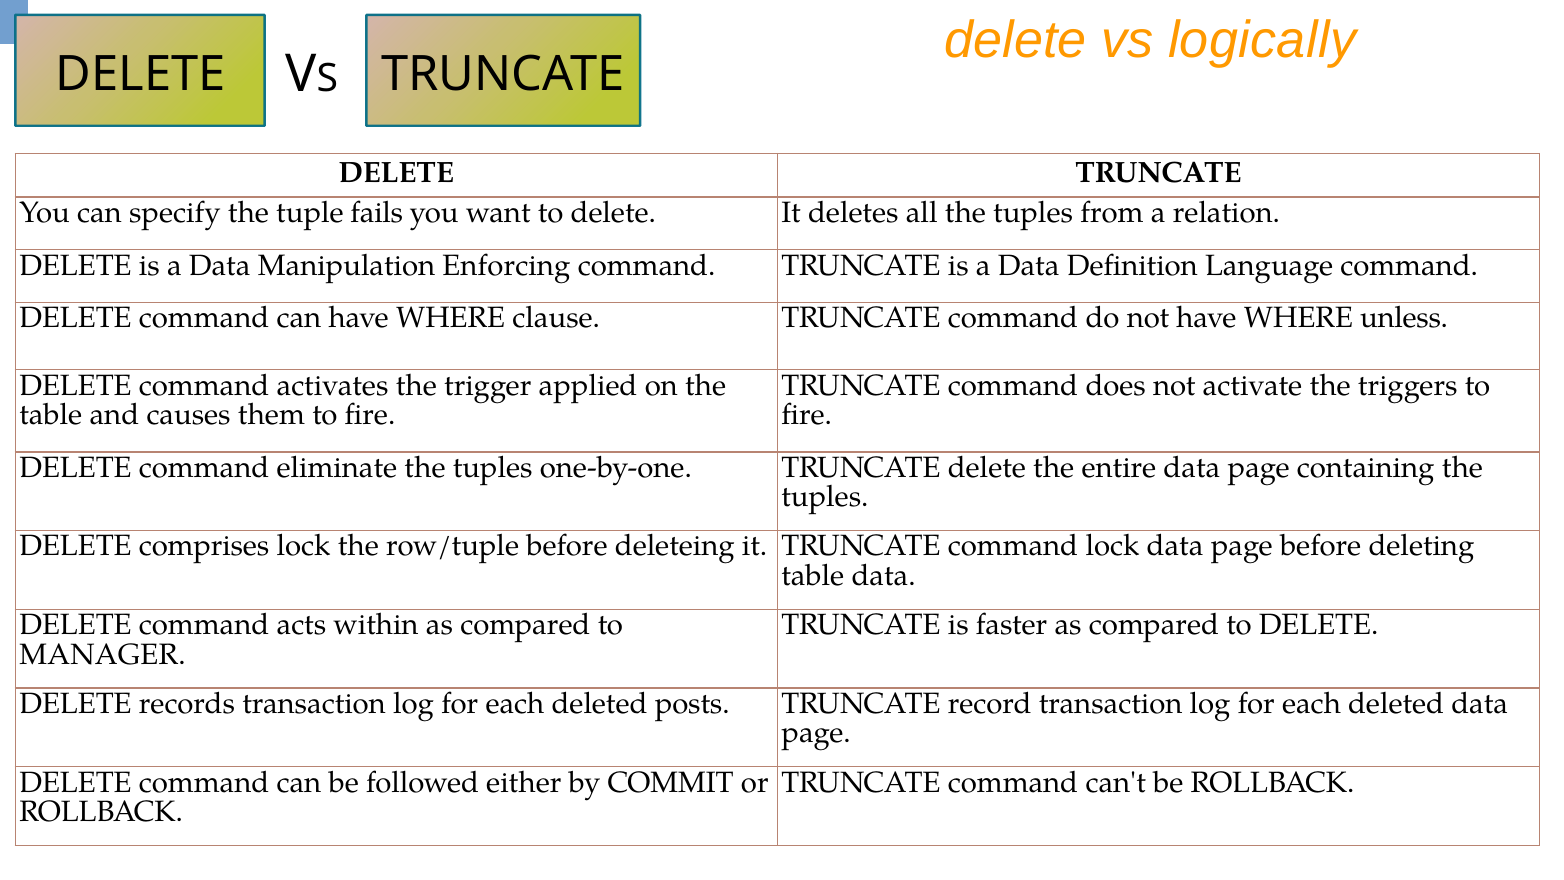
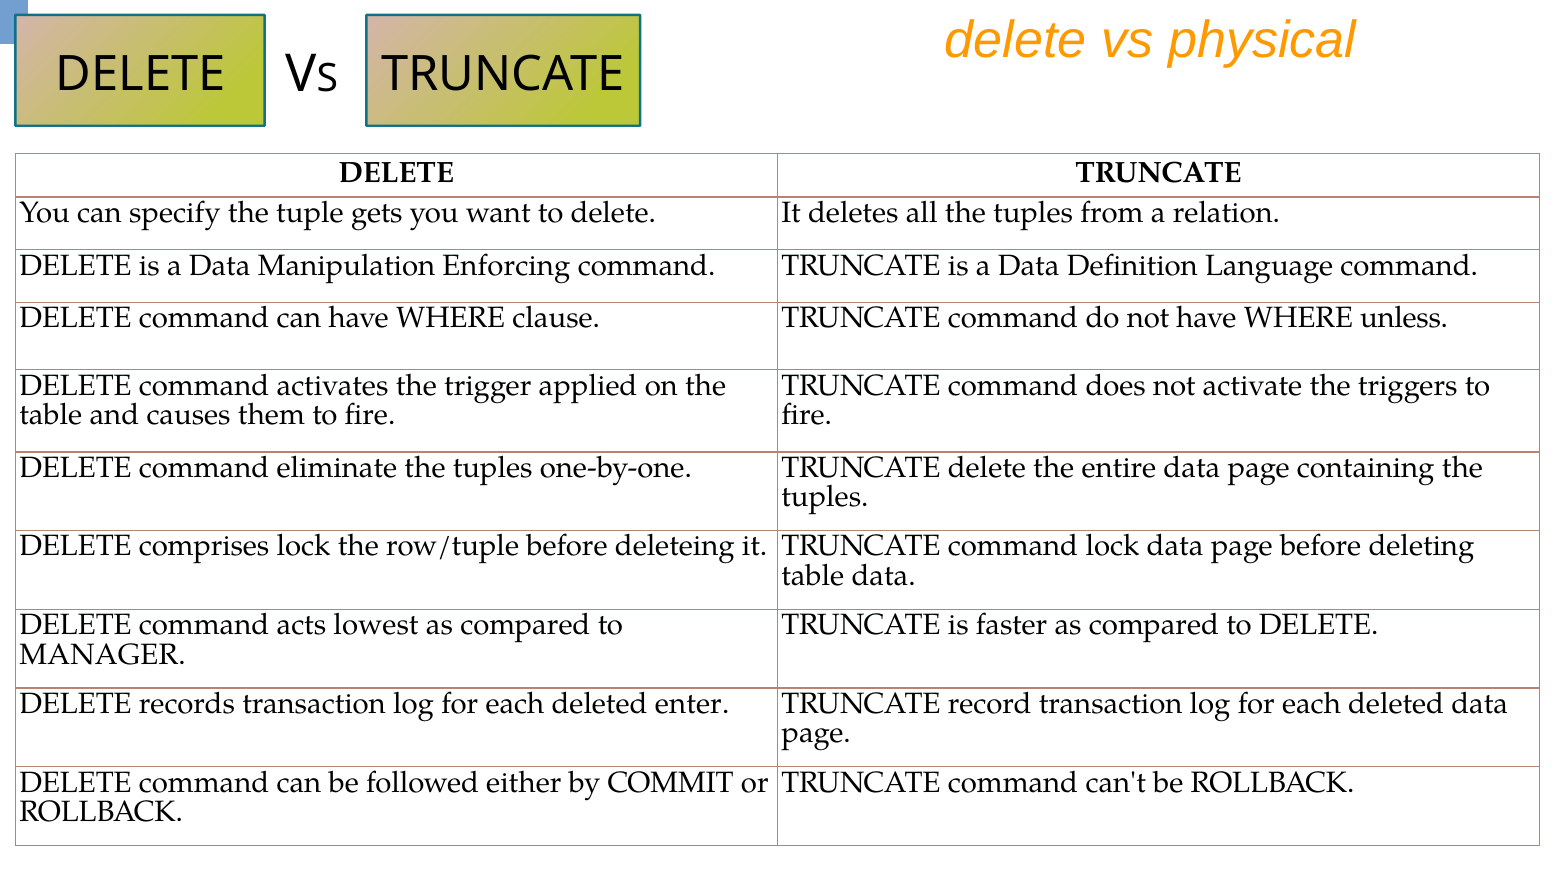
logically: logically -> physical
fails: fails -> gets
within: within -> lowest
posts: posts -> enter
